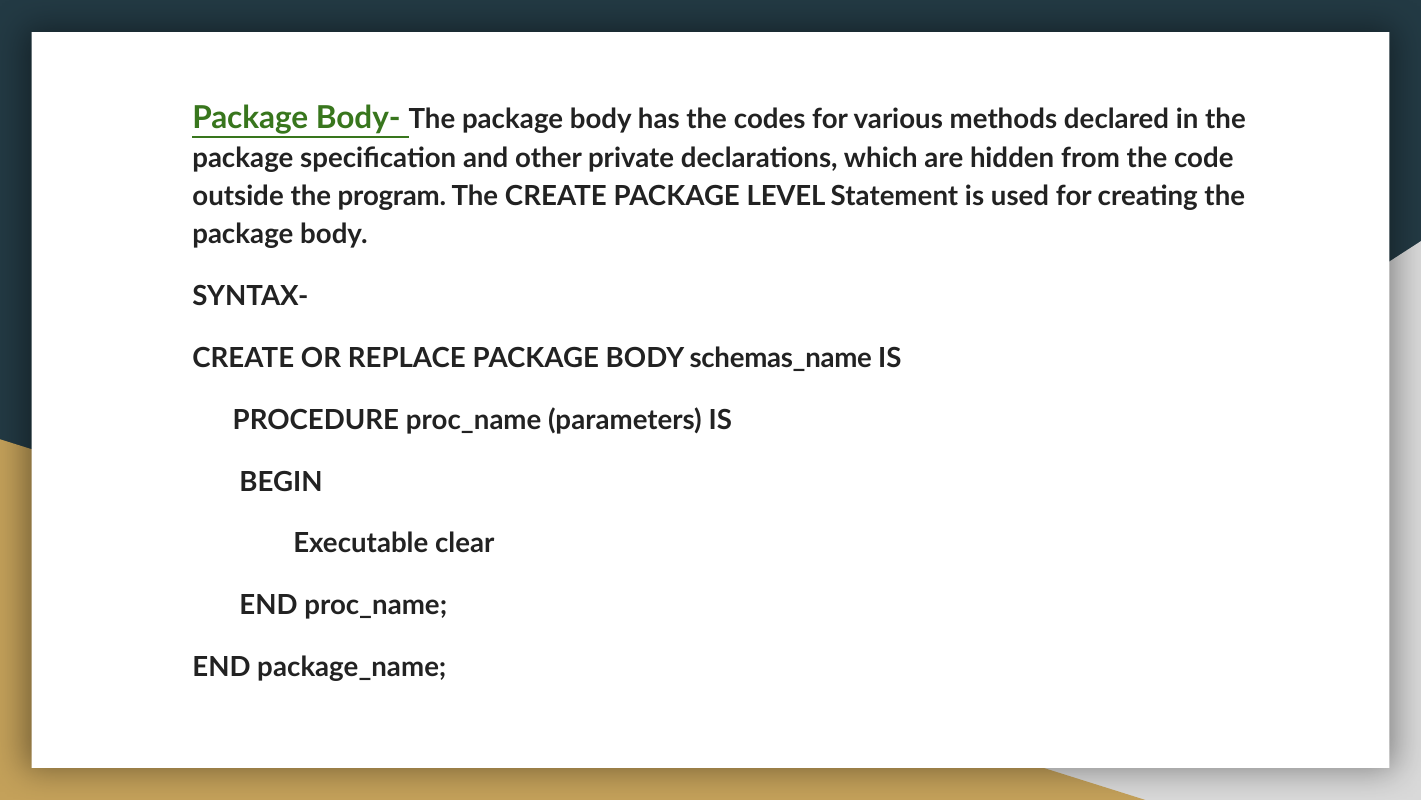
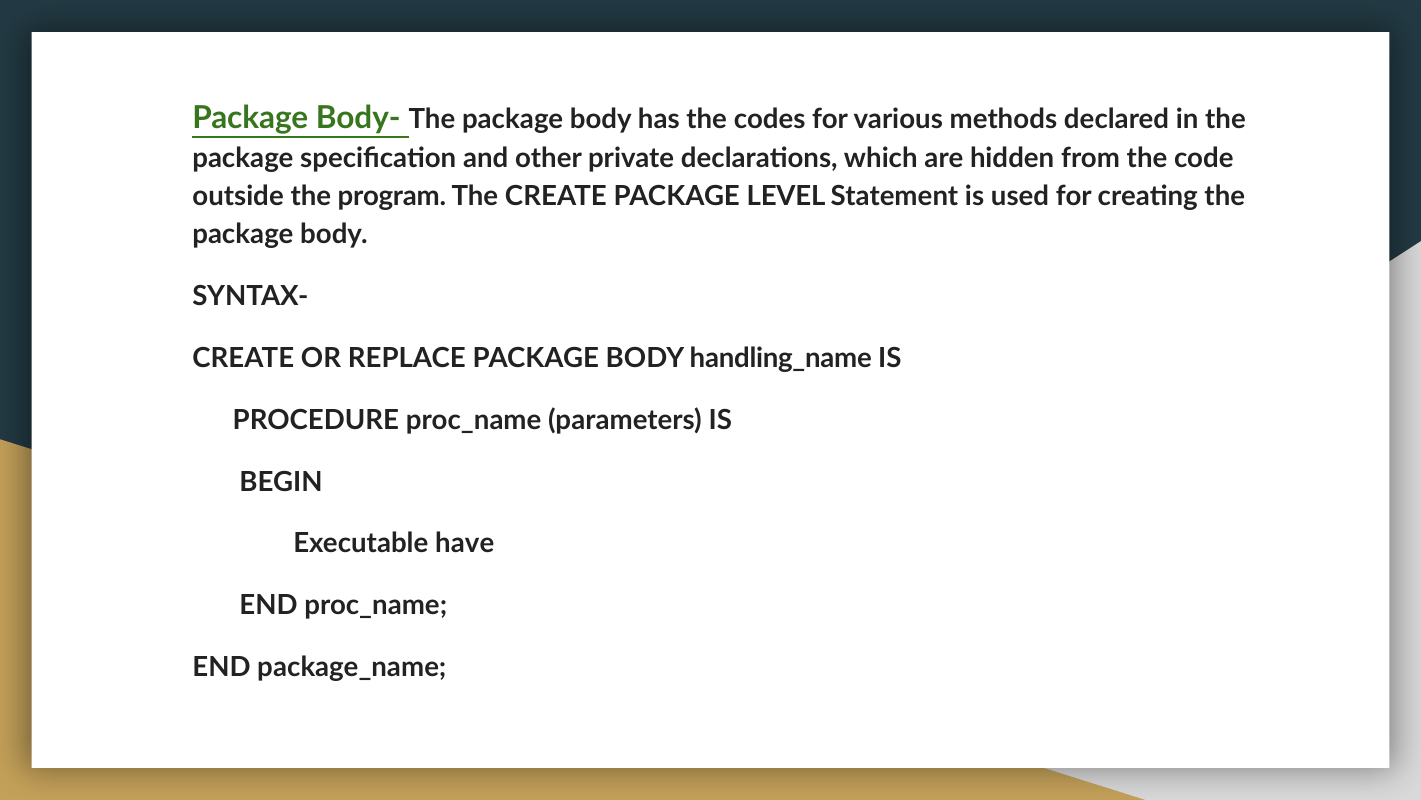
schemas_name: schemas_name -> handling_name
clear: clear -> have
